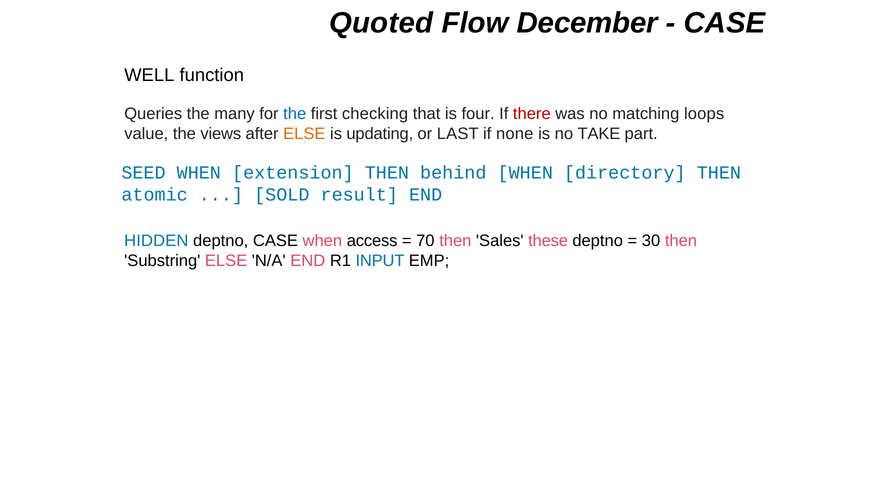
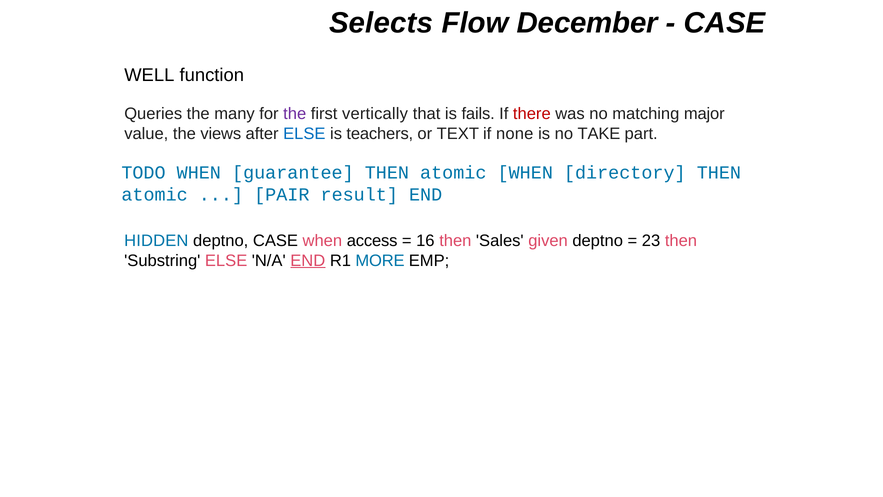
Quoted: Quoted -> Selects
the at (295, 114) colour: blue -> purple
checking: checking -> vertically
four: four -> fails
loops: loops -> major
ELSE at (304, 134) colour: orange -> blue
updating: updating -> teachers
LAST: LAST -> TEXT
SEED: SEED -> TODO
extension: extension -> guarantee
behind at (453, 173): behind -> atomic
SOLD: SOLD -> PAIR
70: 70 -> 16
these: these -> given
30: 30 -> 23
END at (308, 260) underline: none -> present
INPUT: INPUT -> MORE
